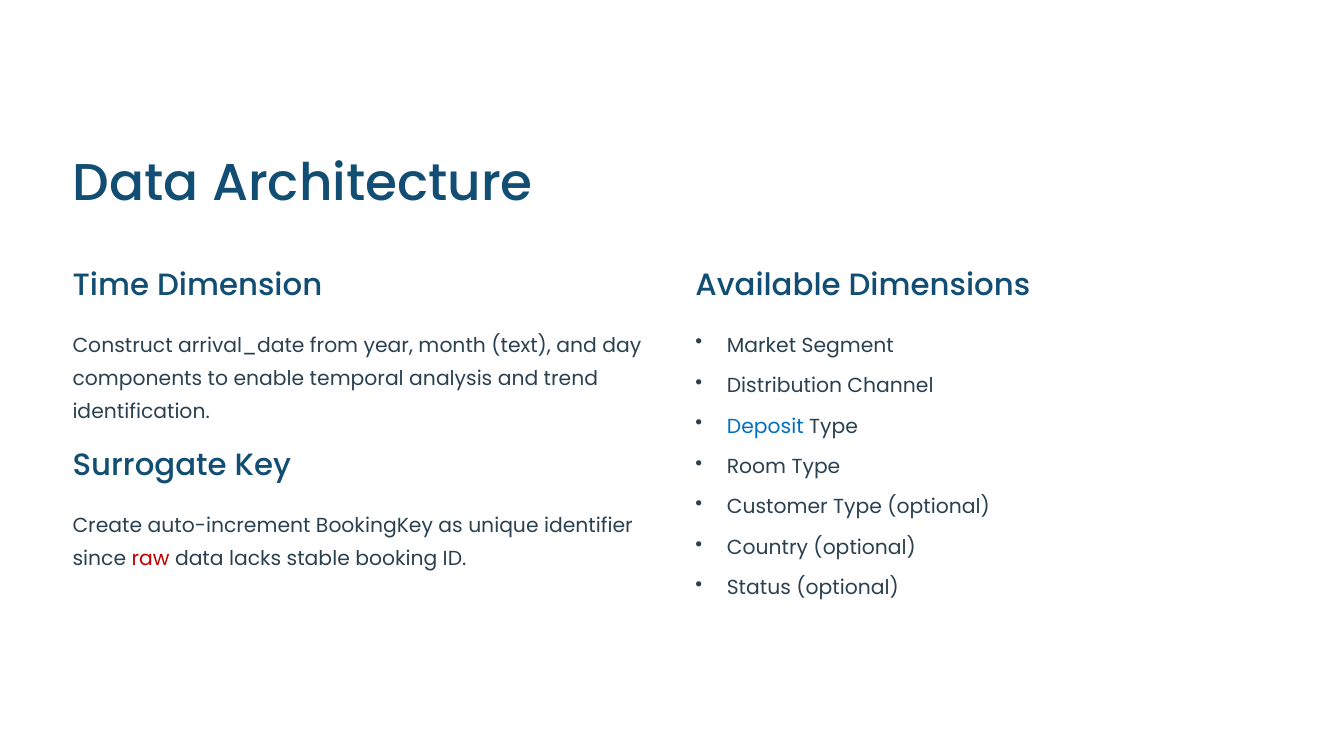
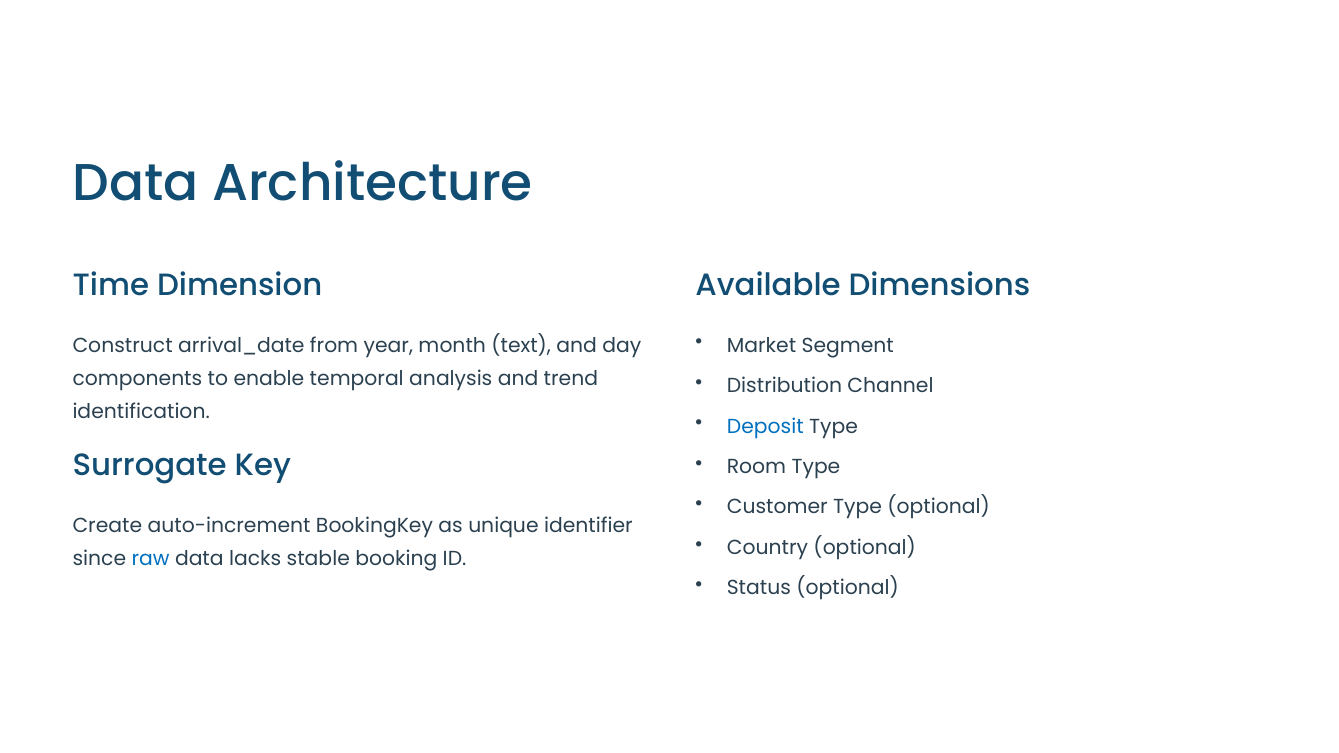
raw colour: red -> blue
